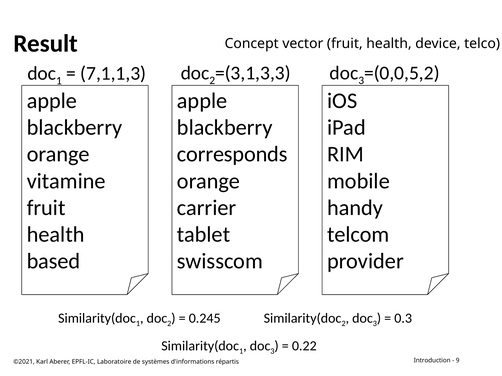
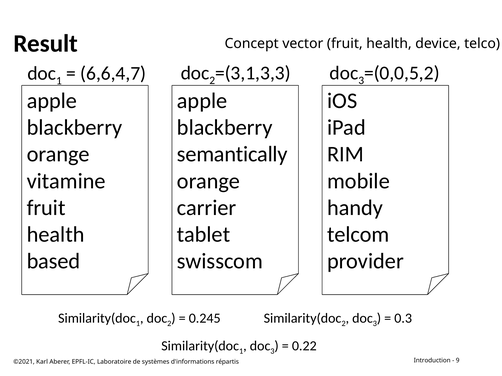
7,1,1,3: 7,1,1,3 -> 6,6,4,7
corresponds: corresponds -> semantically
